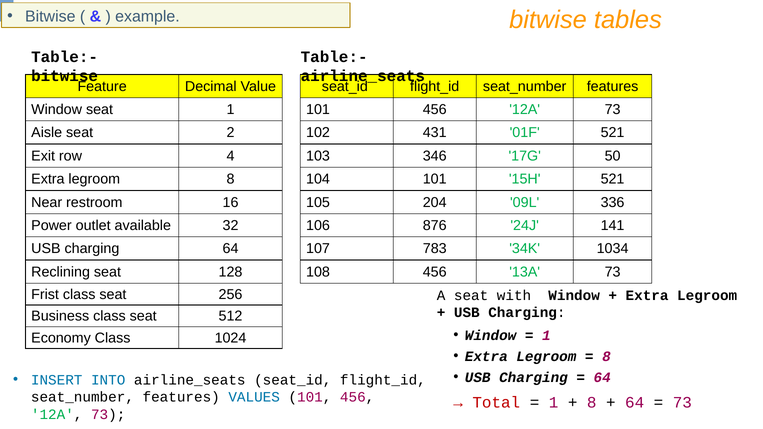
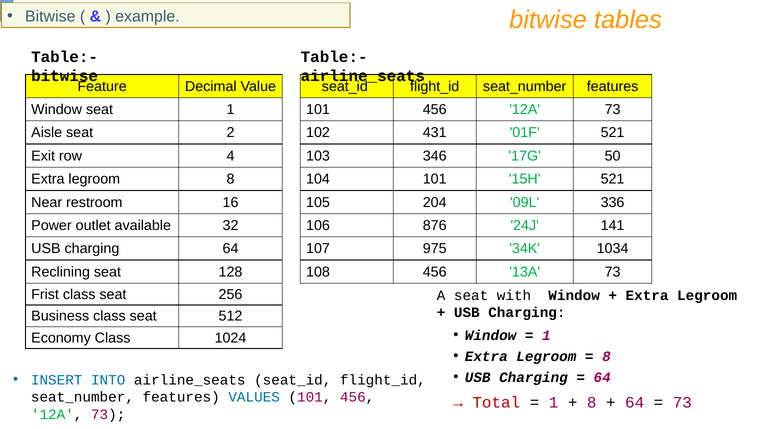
783: 783 -> 975
